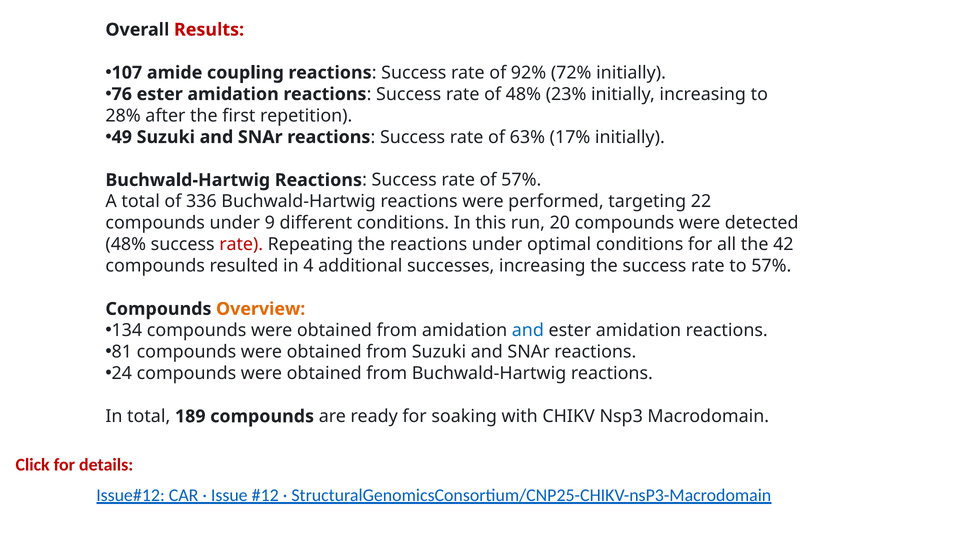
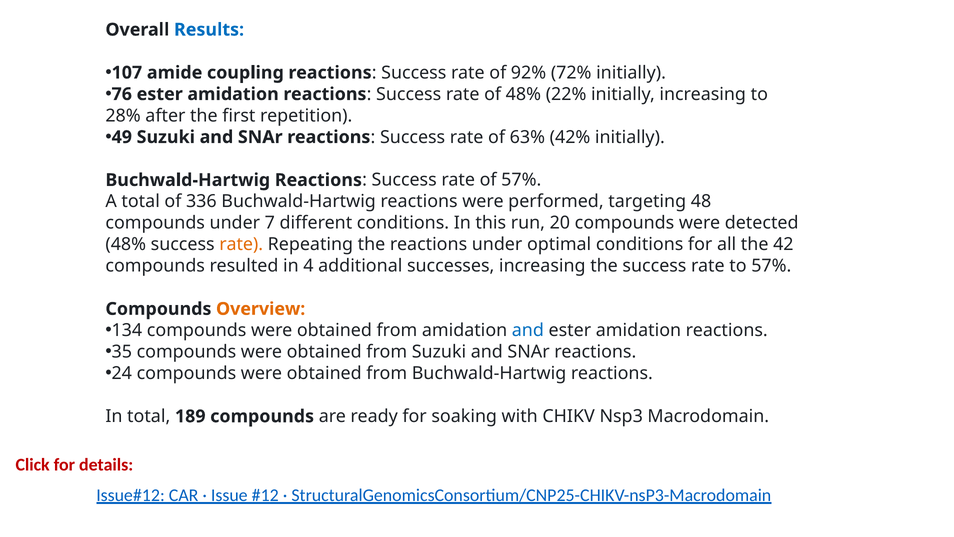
Results colour: red -> blue
23%: 23% -> 22%
17%: 17% -> 42%
22: 22 -> 48
9: 9 -> 7
rate at (241, 244) colour: red -> orange
81: 81 -> 35
